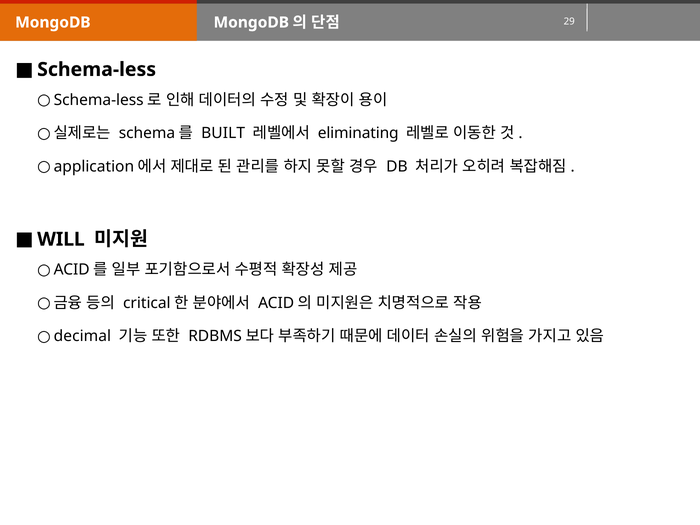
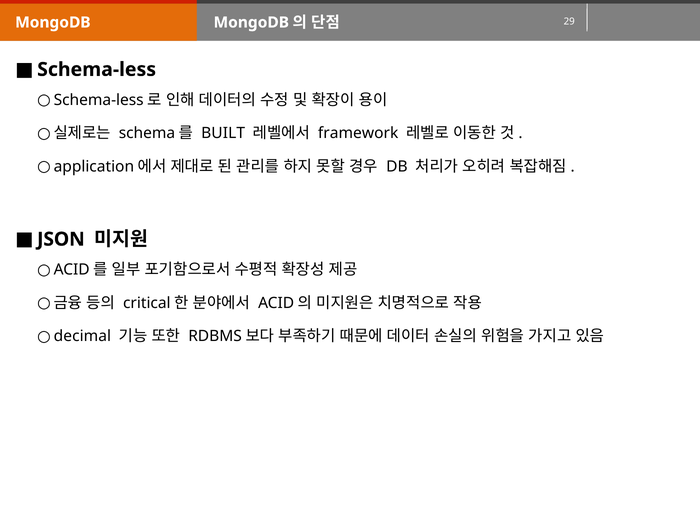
eliminating: eliminating -> framework
WILL: WILL -> JSON
